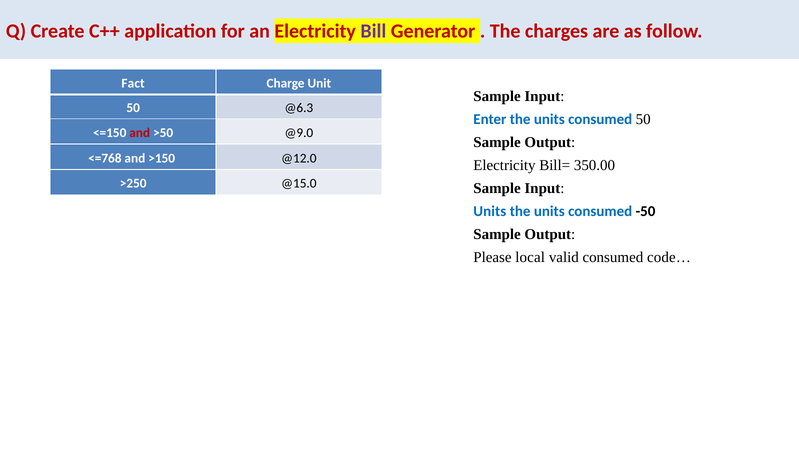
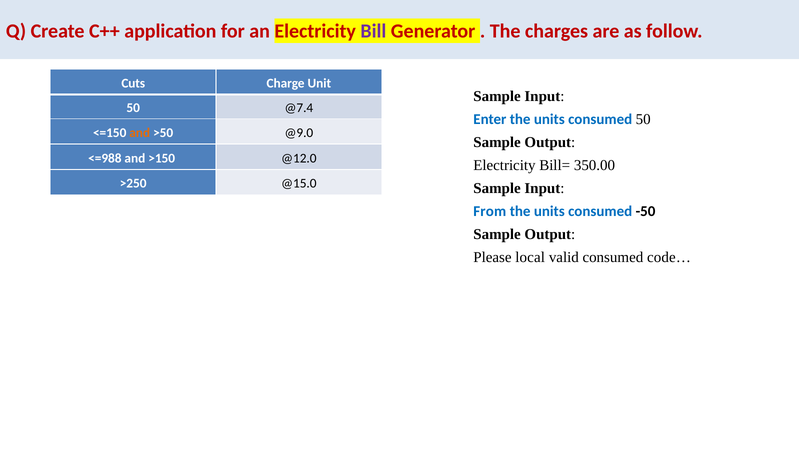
Fact: Fact -> Cuts
@6.3: @6.3 -> @7.4
and at (140, 133) colour: red -> orange
<=768: <=768 -> <=988
Units at (490, 211): Units -> From
